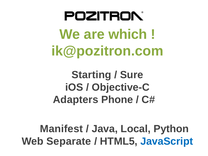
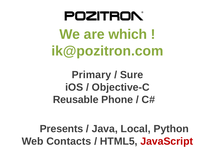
Starting: Starting -> Primary
Adapters: Adapters -> Reusable
Manifest: Manifest -> Presents
Separate: Separate -> Contacts
JavaScript colour: blue -> red
